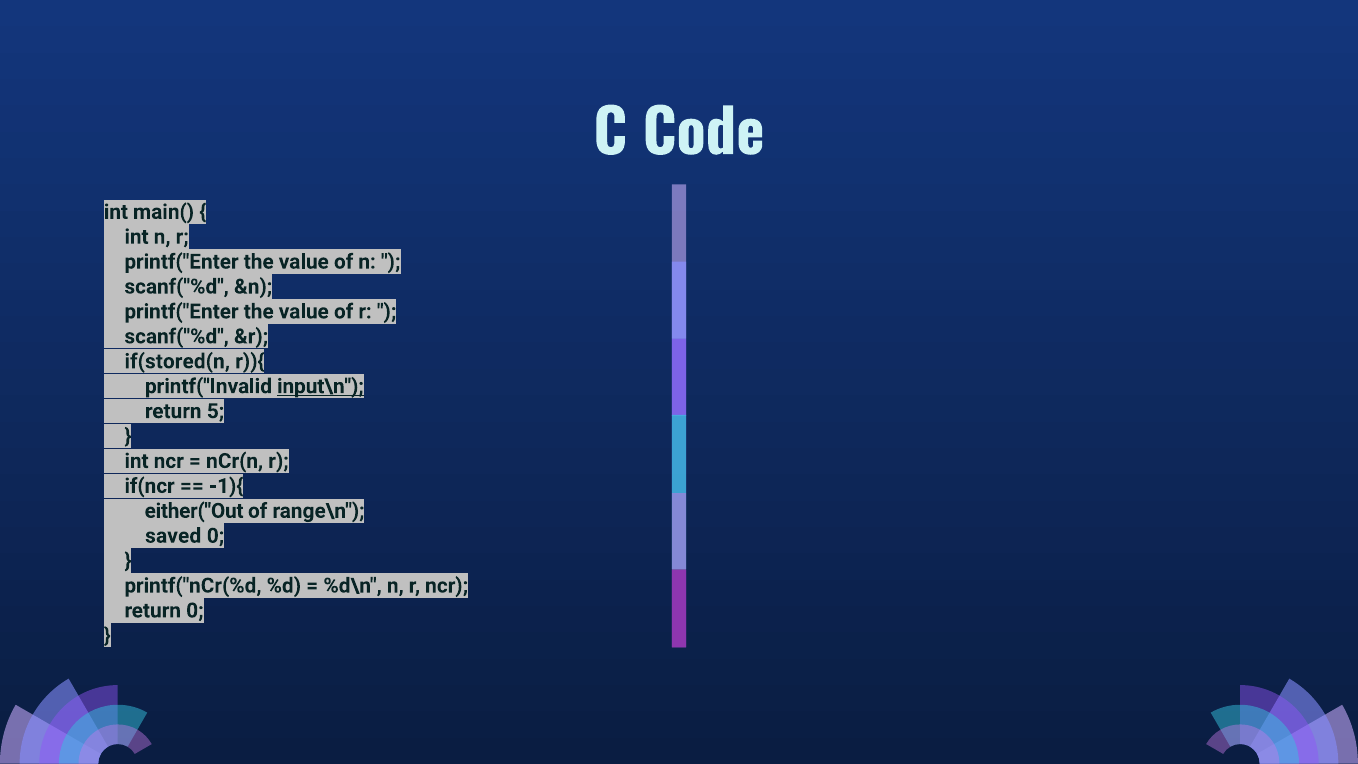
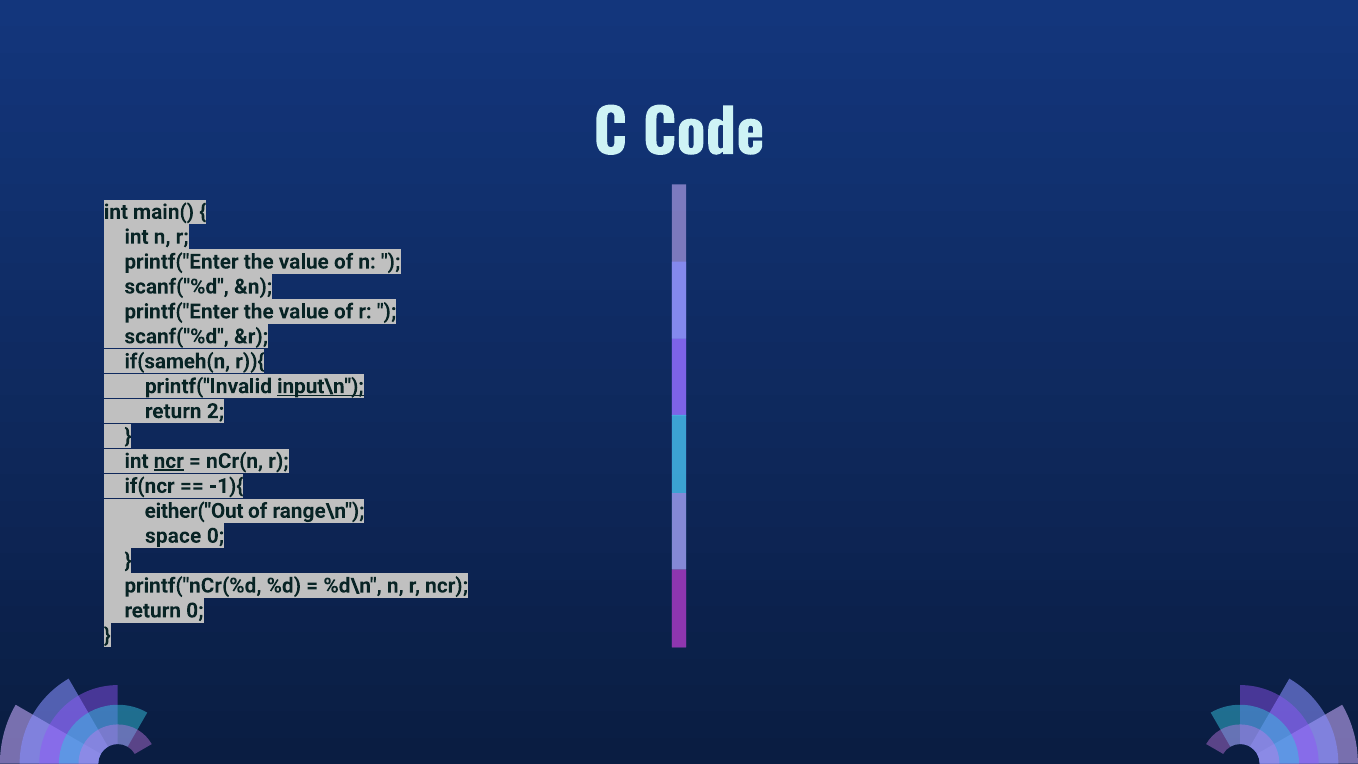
if(stored(n: if(stored(n -> if(sameh(n
5: 5 -> 2
ncr at (169, 461) underline: none -> present
saved: saved -> space
